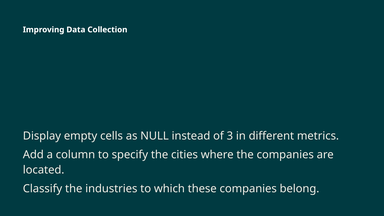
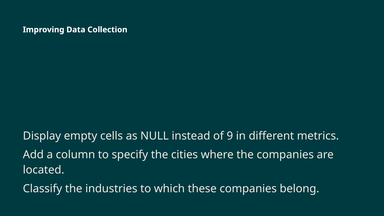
3: 3 -> 9
